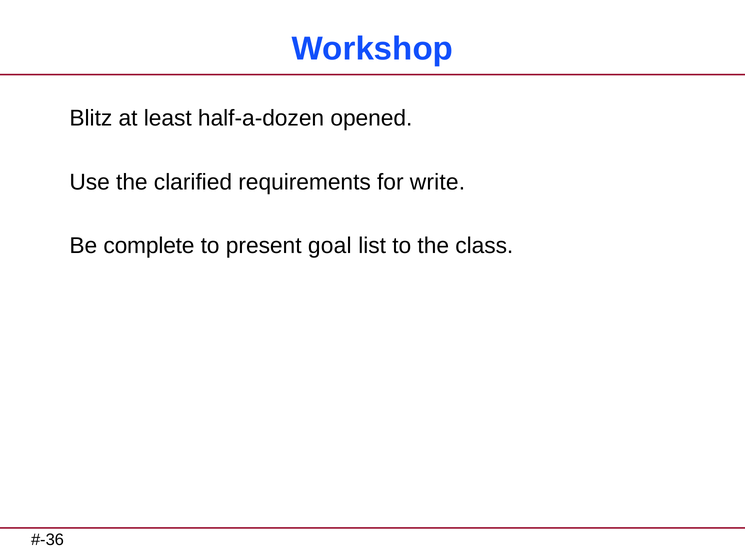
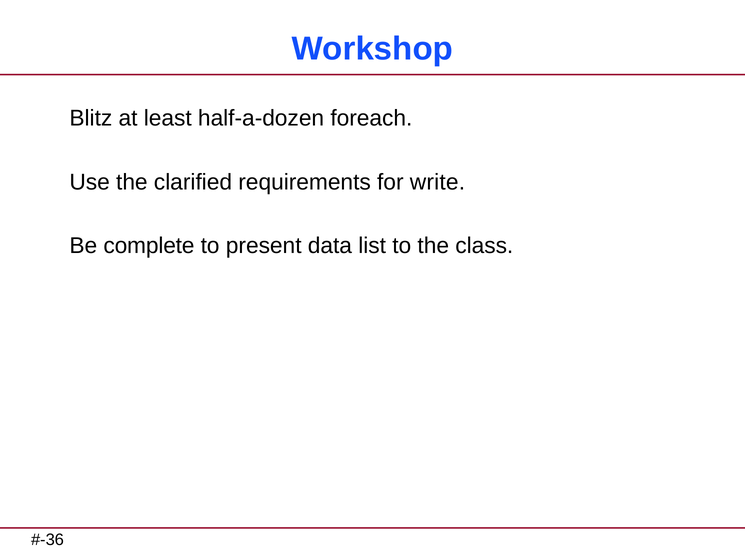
opened: opened -> foreach
goal: goal -> data
